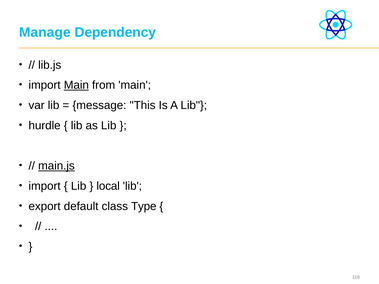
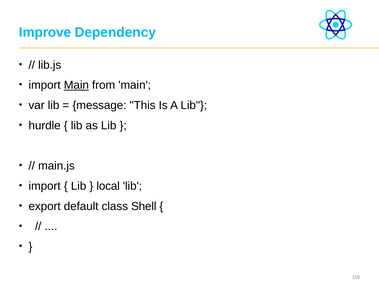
Manage: Manage -> Improve
main.js underline: present -> none
Type: Type -> Shell
